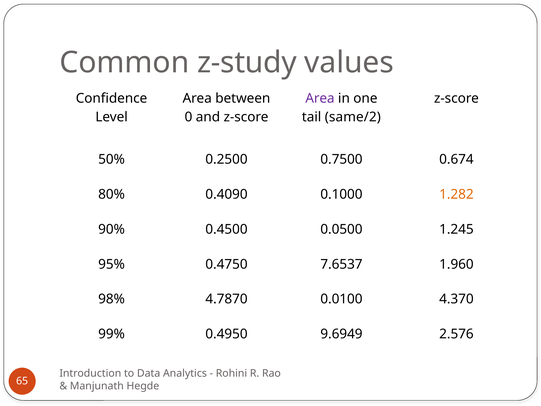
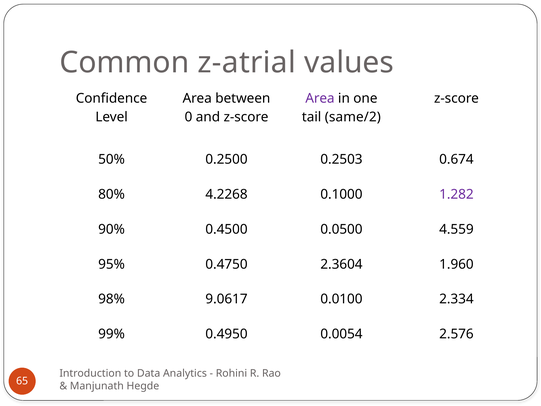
z-study: z-study -> z-atrial
0.7500: 0.7500 -> 0.2503
0.4090: 0.4090 -> 4.2268
1.282 colour: orange -> purple
1.245: 1.245 -> 4.559
7.6537: 7.6537 -> 2.3604
4.7870: 4.7870 -> 9.0617
4.370: 4.370 -> 2.334
9.6949: 9.6949 -> 0.0054
